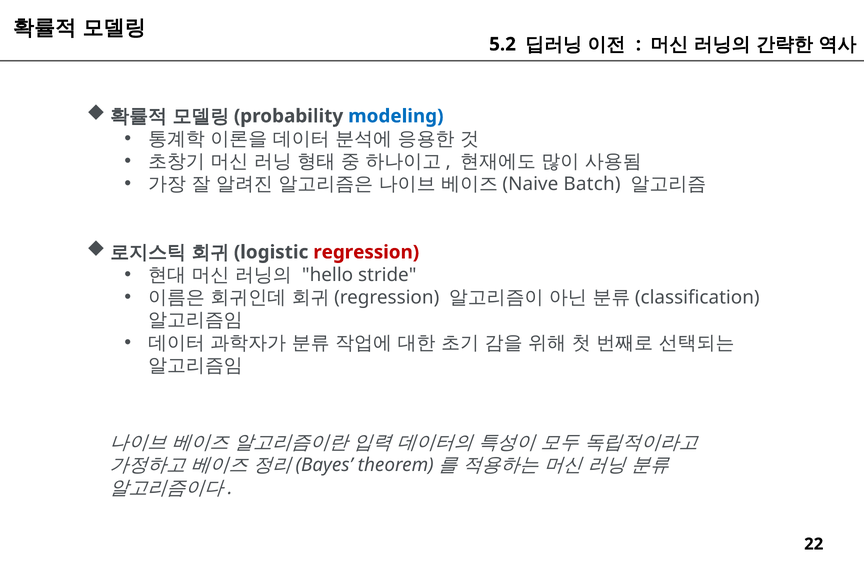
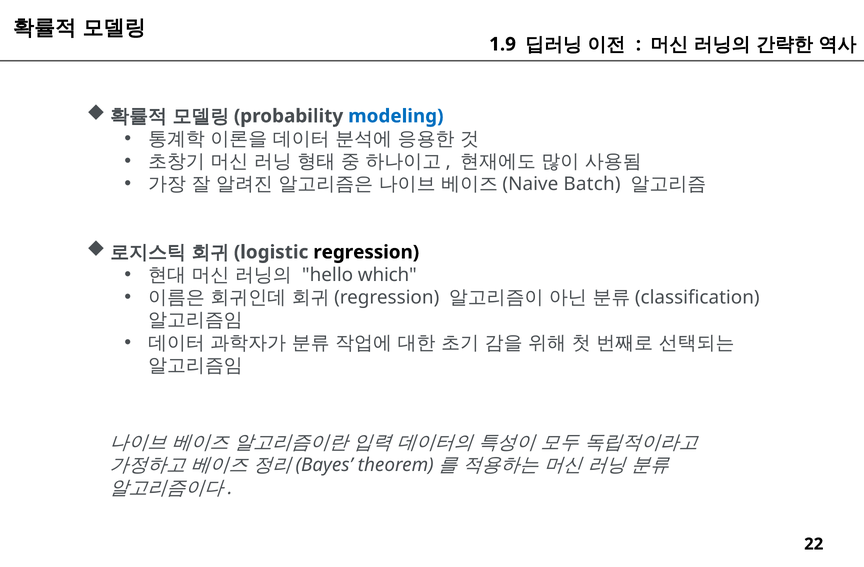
5.2: 5.2 -> 1.9
regression colour: red -> black
stride: stride -> which
